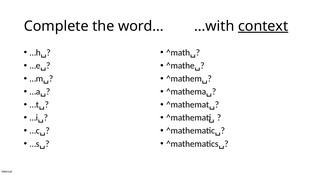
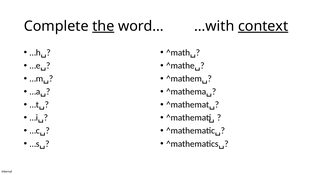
the underline: none -> present
